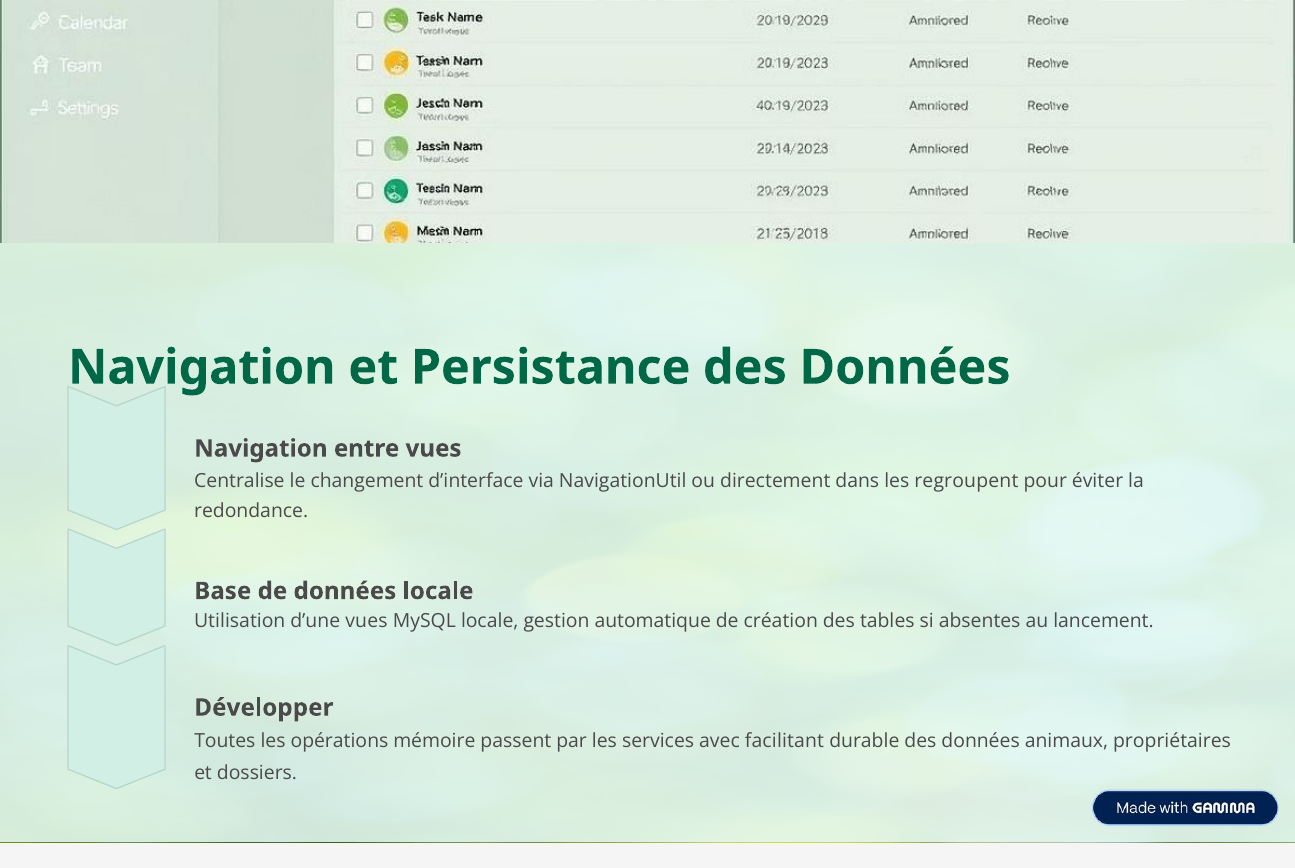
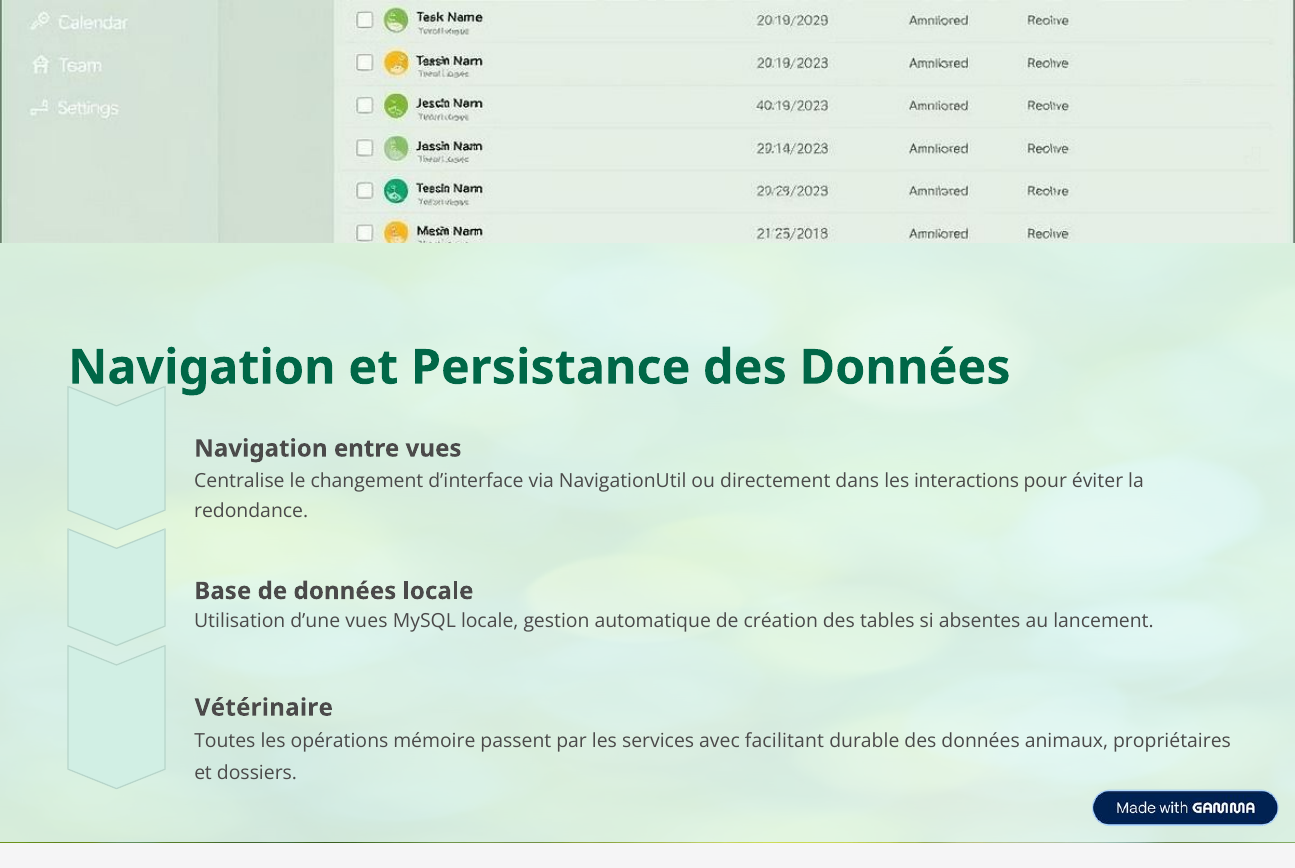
regroupent: regroupent -> interactions
Développer: Développer -> Vétérinaire
